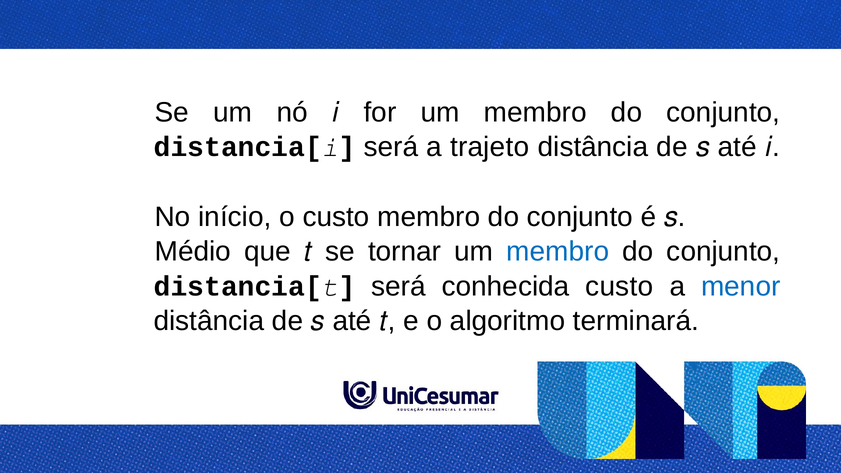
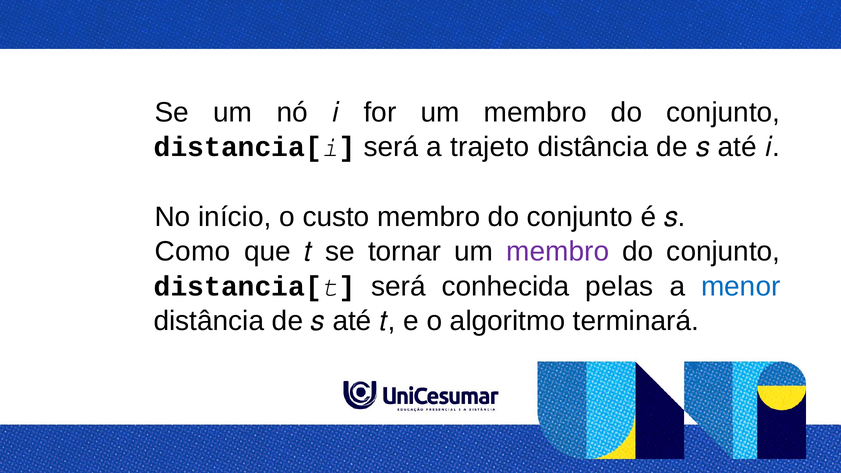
Médio: Médio -> Como
membro at (558, 252) colour: blue -> purple
conhecida custo: custo -> pelas
